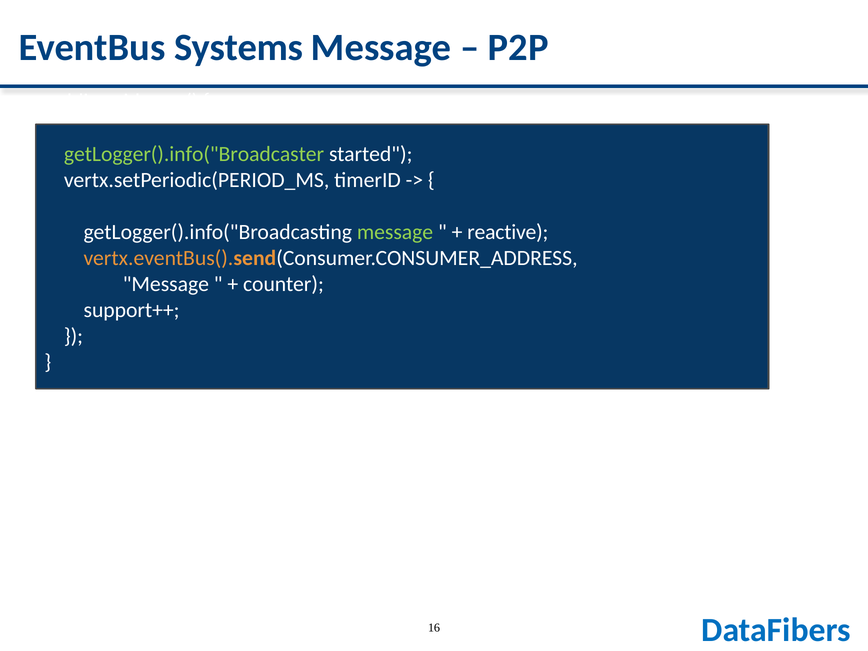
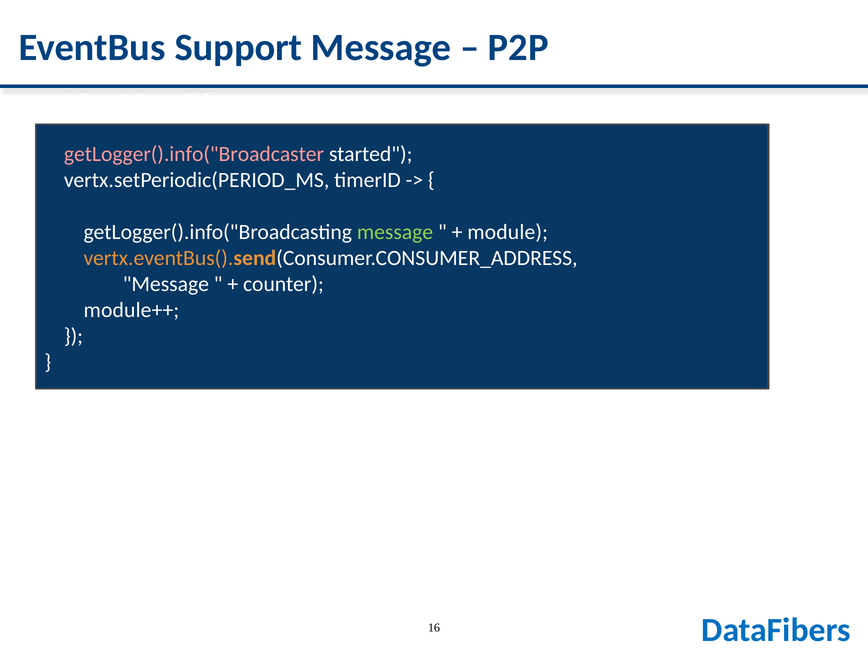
Systems: Systems -> Support
getLogger().info("Broadcaster colour: light green -> pink
reactive: reactive -> module
support++: support++ -> module++
